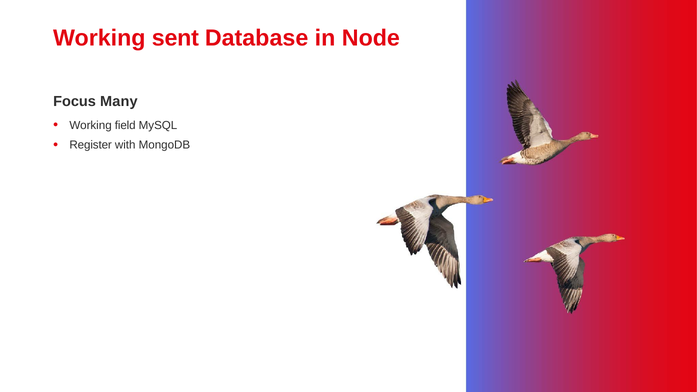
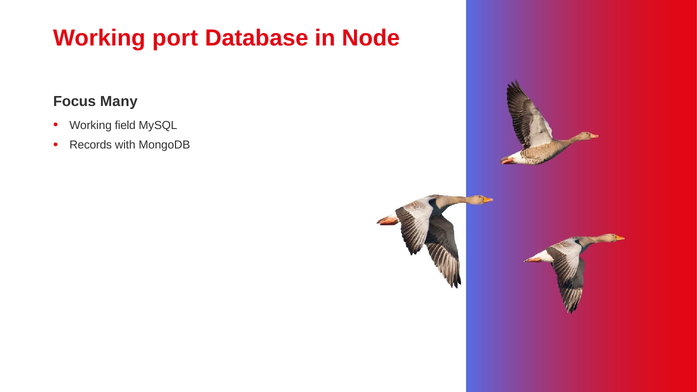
sent: sent -> port
Register: Register -> Records
